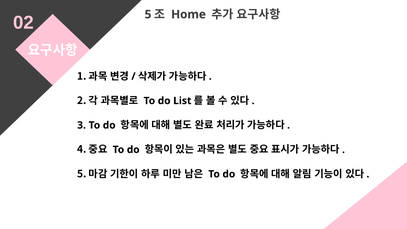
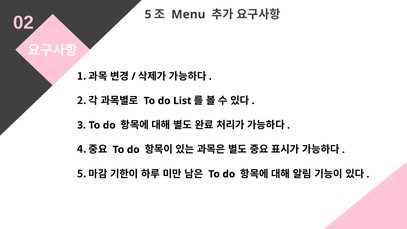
Home: Home -> Menu
